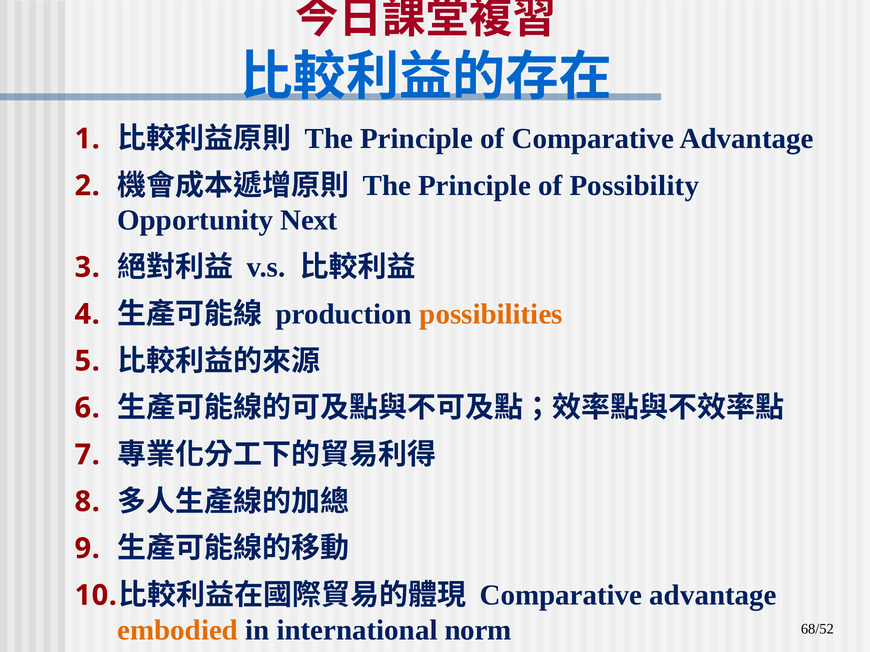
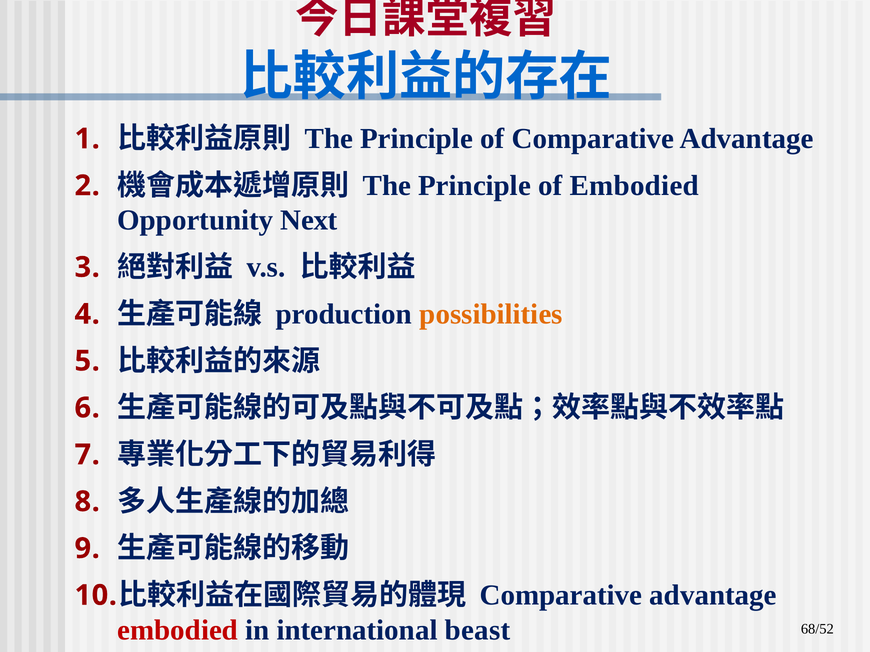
of Possibility: Possibility -> Embodied
embodied at (178, 631) colour: orange -> red
norm: norm -> beast
